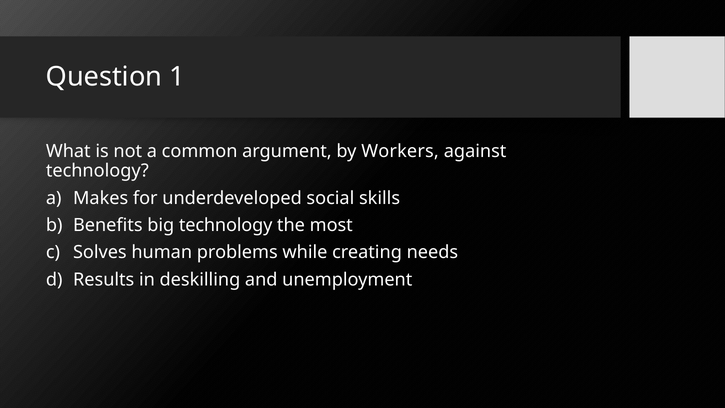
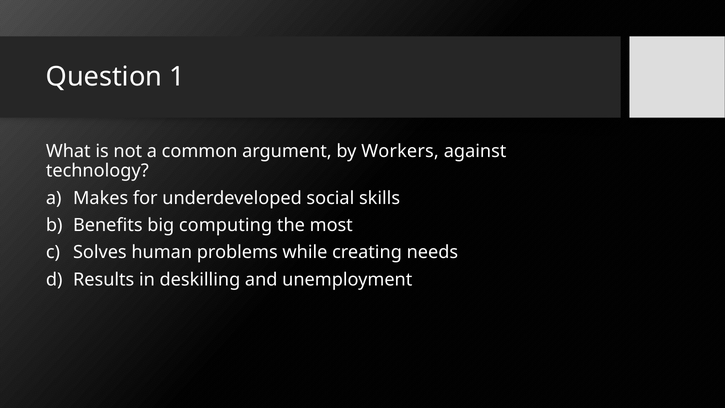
big technology: technology -> computing
